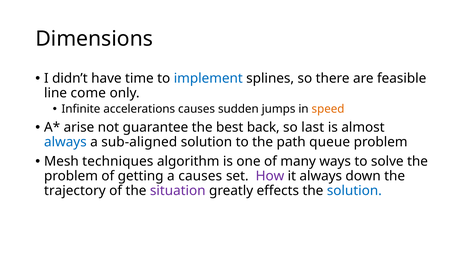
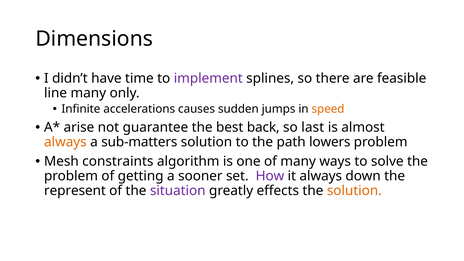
implement colour: blue -> purple
line come: come -> many
always at (65, 142) colour: blue -> orange
sub-aligned: sub-aligned -> sub-matters
queue: queue -> lowers
techniques: techniques -> constraints
a causes: causes -> sooner
trajectory: trajectory -> represent
solution at (354, 191) colour: blue -> orange
